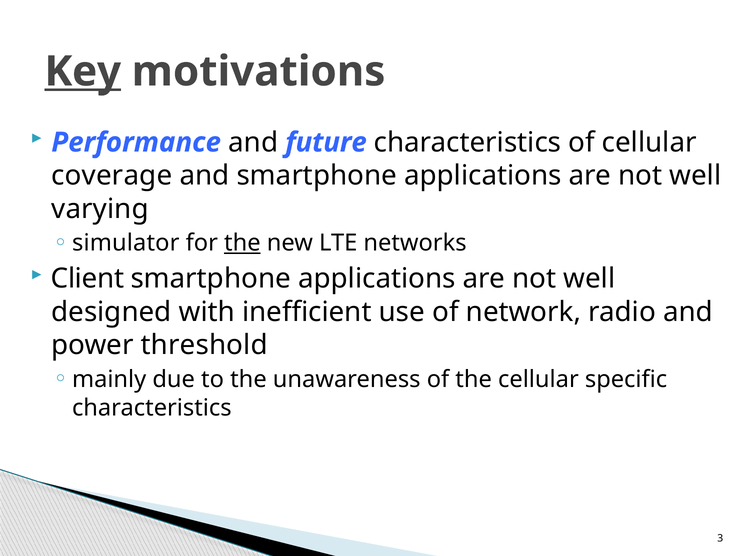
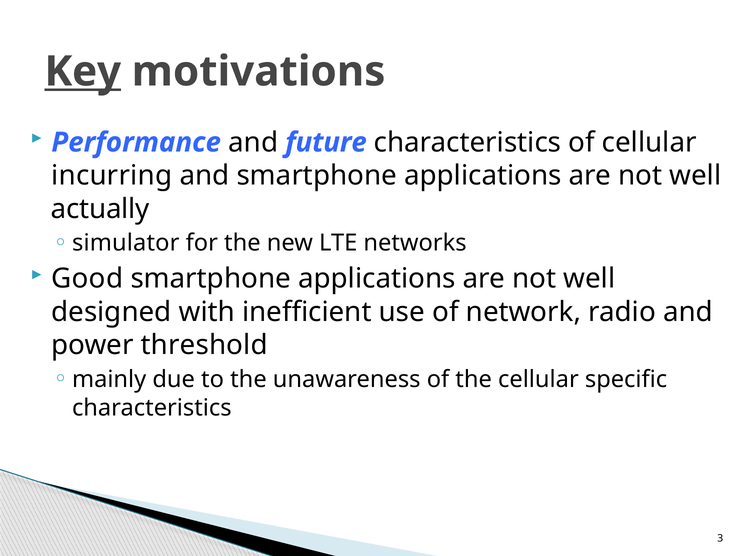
coverage: coverage -> incurring
varying: varying -> actually
the at (242, 243) underline: present -> none
Client: Client -> Good
